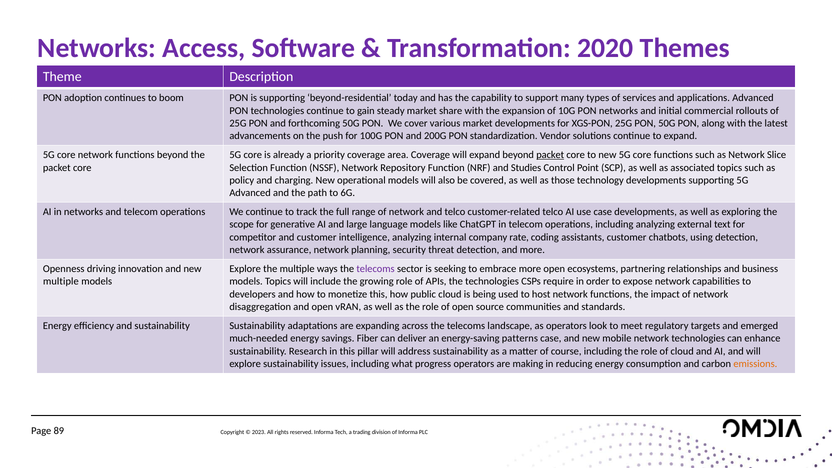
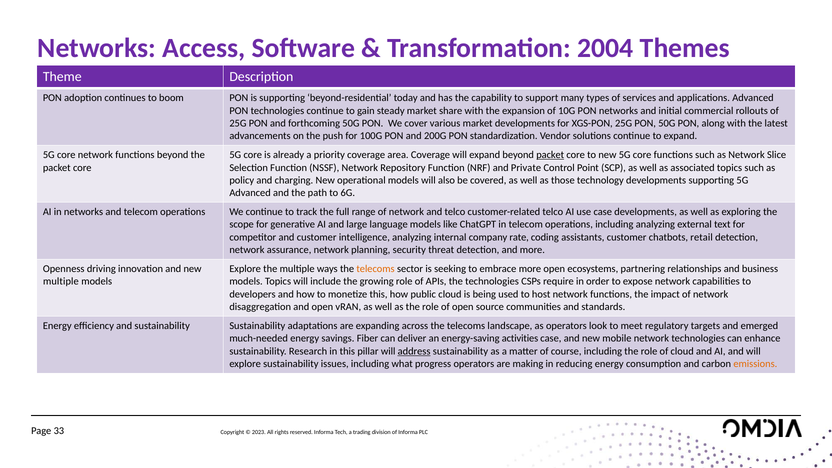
2020: 2020 -> 2004
Studies: Studies -> Private
using: using -> retail
telecoms at (376, 269) colour: purple -> orange
patterns: patterns -> activities
address underline: none -> present
89: 89 -> 33
